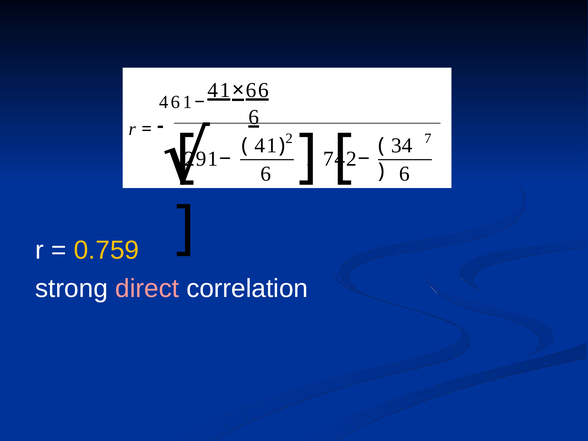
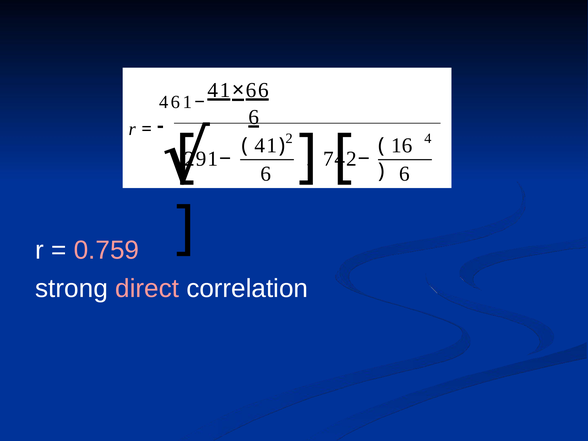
7: 7 -> 4
34: 34 -> 16
0.759 colour: yellow -> pink
